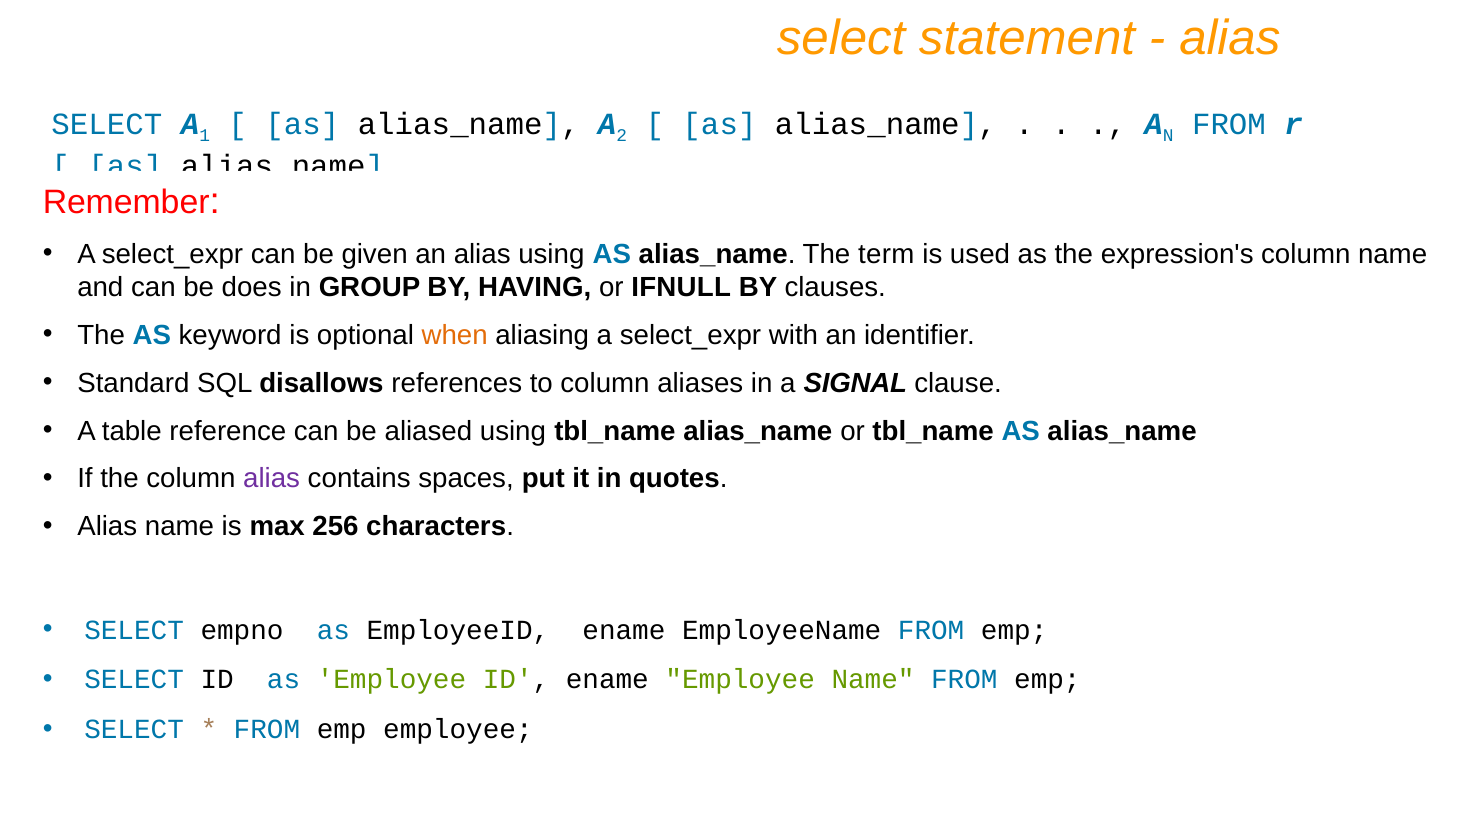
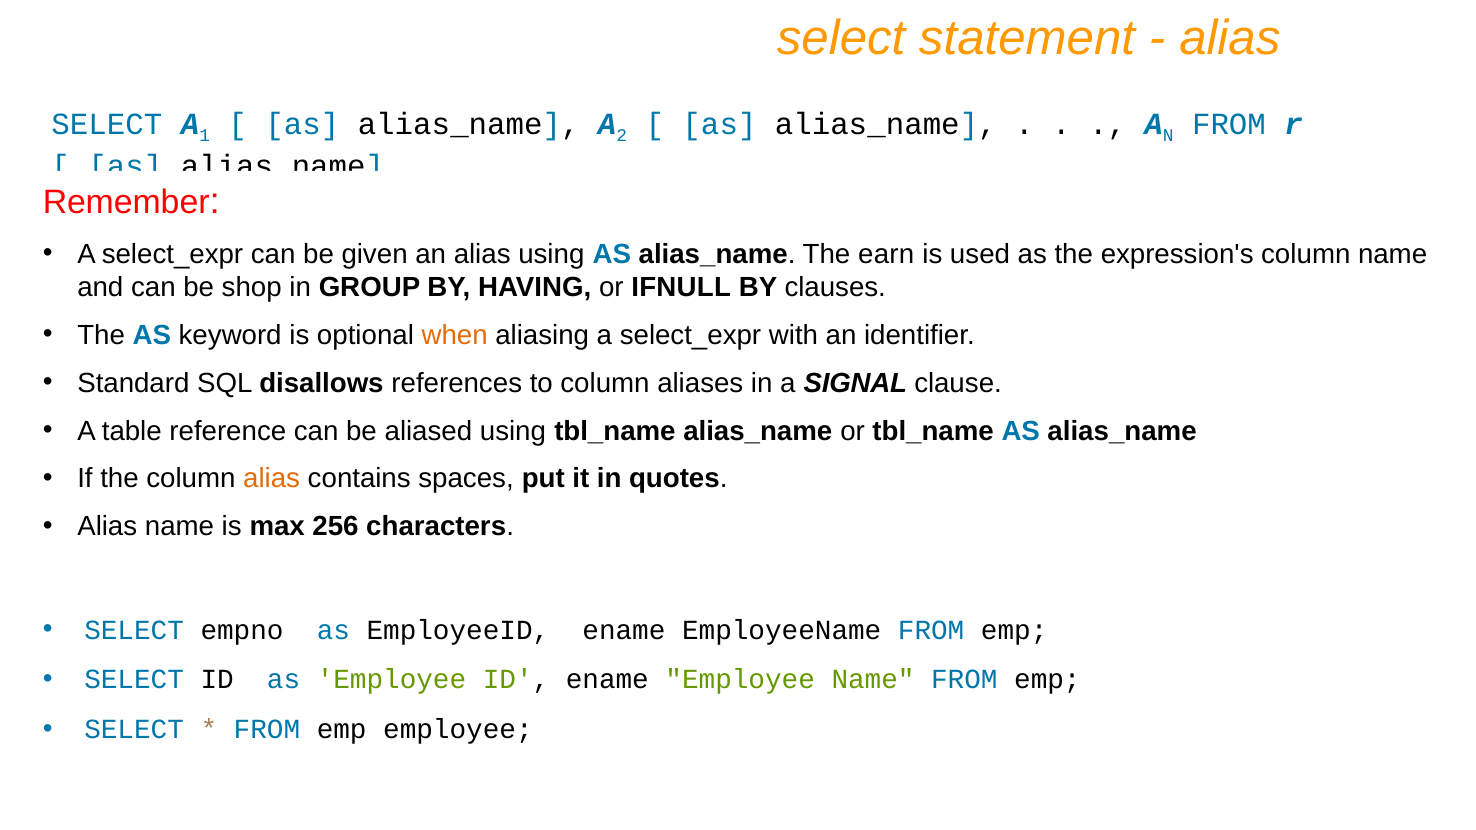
term: term -> earn
does: does -> shop
alias at (272, 479) colour: purple -> orange
